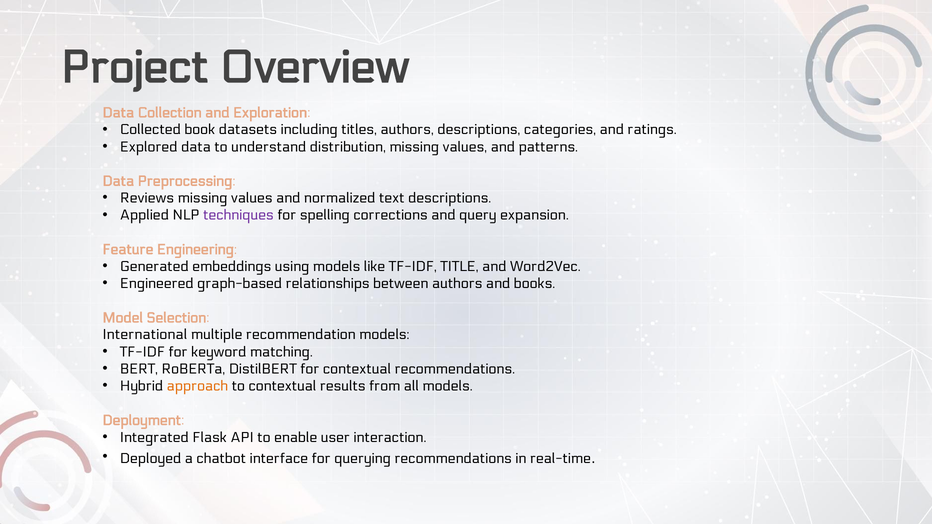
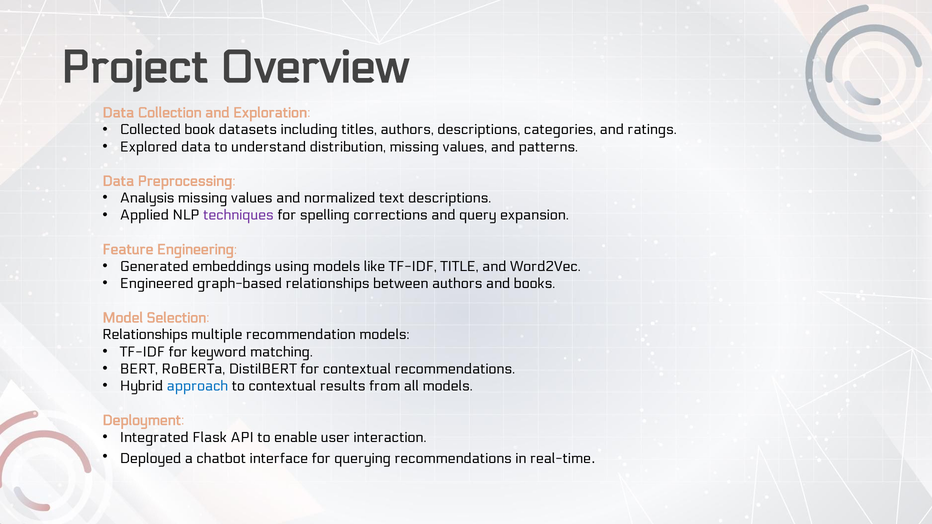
Reviews: Reviews -> Analysis
International at (145, 335): International -> Relationships
approach colour: orange -> blue
